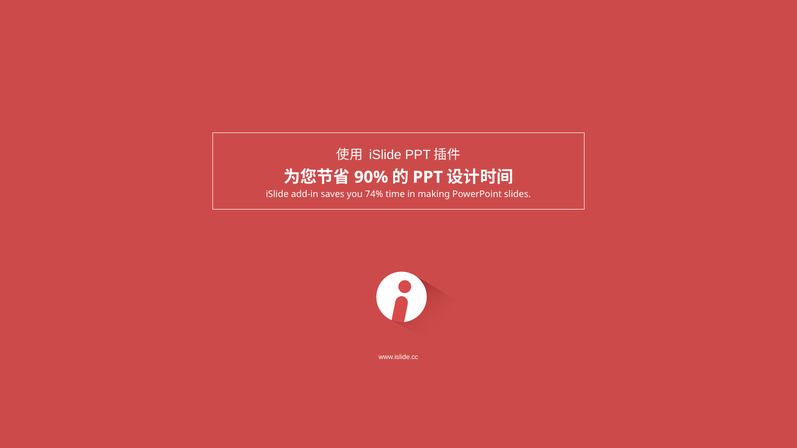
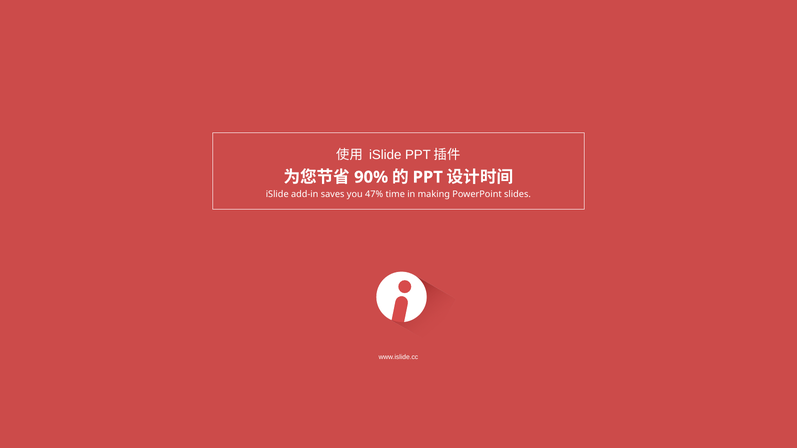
74%: 74% -> 47%
